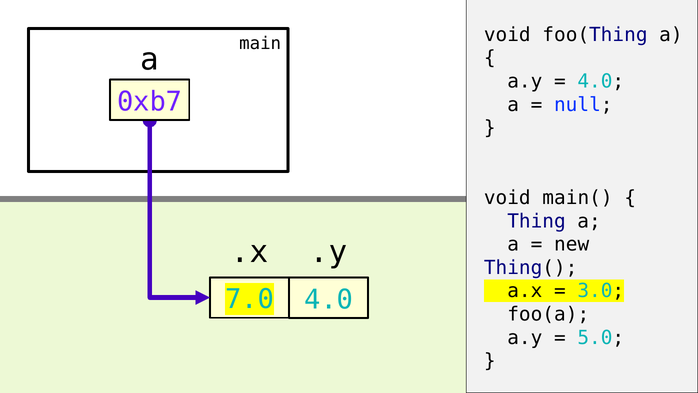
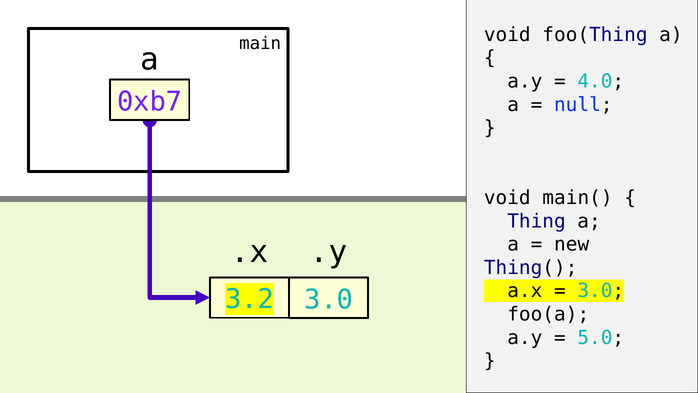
7.0: 7.0 -> 3.2
4.0 at (329, 299): 4.0 -> 3.0
